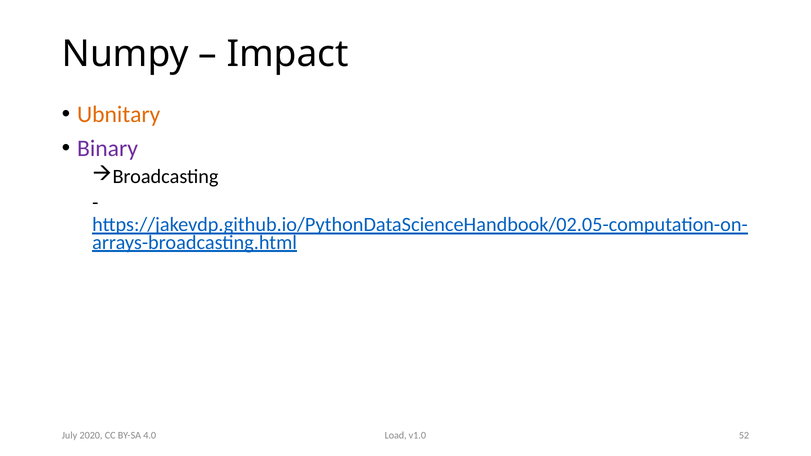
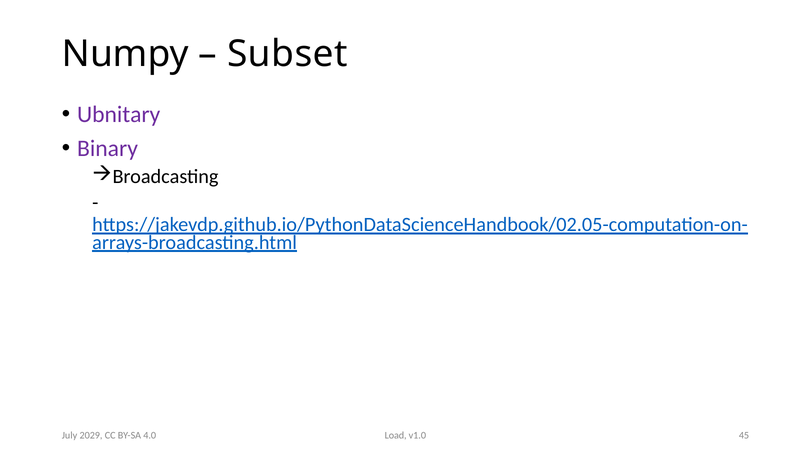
Impact: Impact -> Subset
Ubnitary colour: orange -> purple
52: 52 -> 45
2020: 2020 -> 2029
